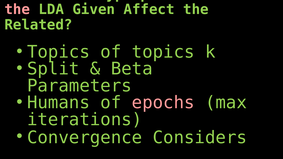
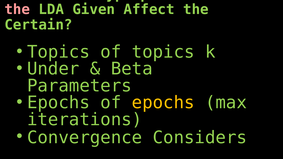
Related: Related -> Certain
Split: Split -> Under
Humans at (58, 103): Humans -> Epochs
epochs at (163, 103) colour: pink -> yellow
